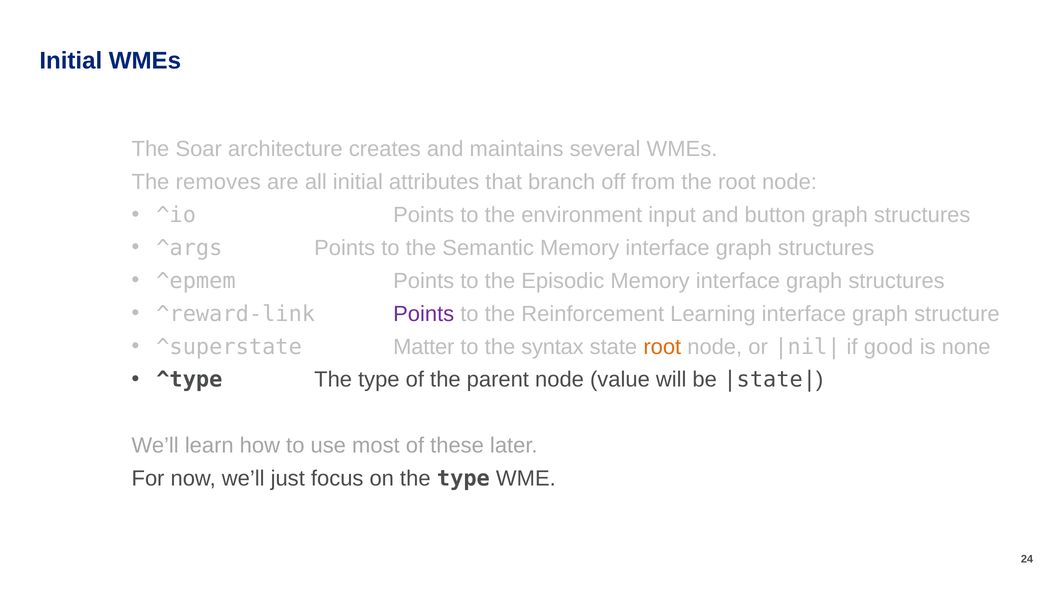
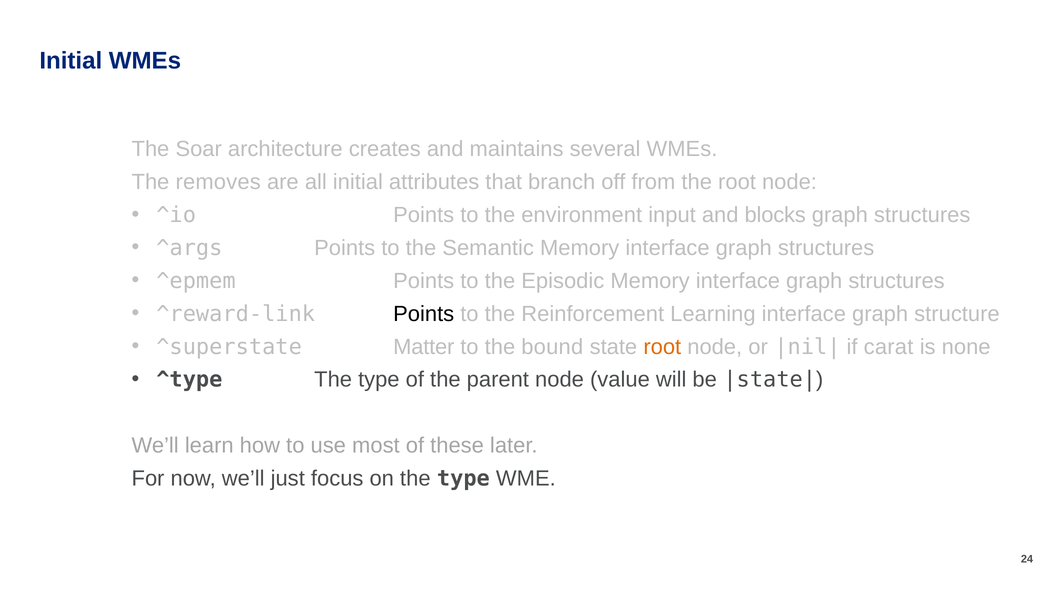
button: button -> blocks
Points at (424, 314) colour: purple -> black
syntax: syntax -> bound
good: good -> carat
